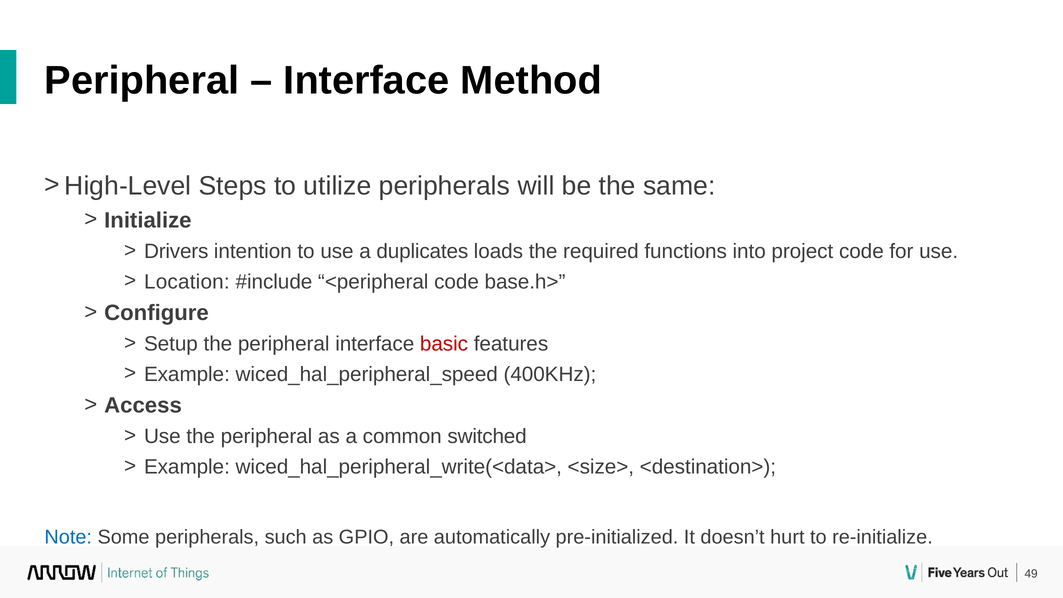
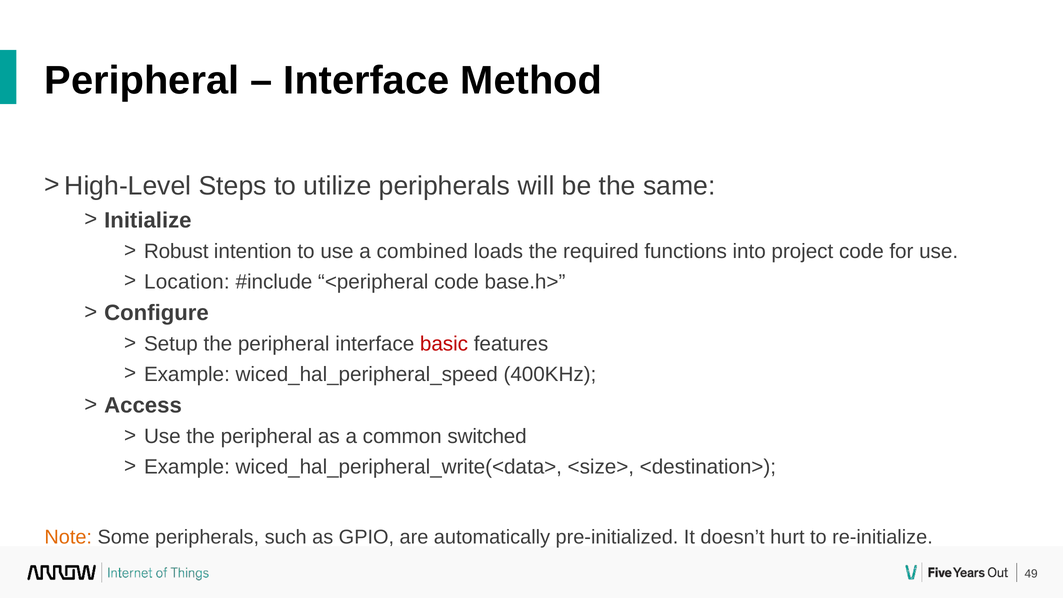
Drivers: Drivers -> Robust
duplicates: duplicates -> combined
Note colour: blue -> orange
